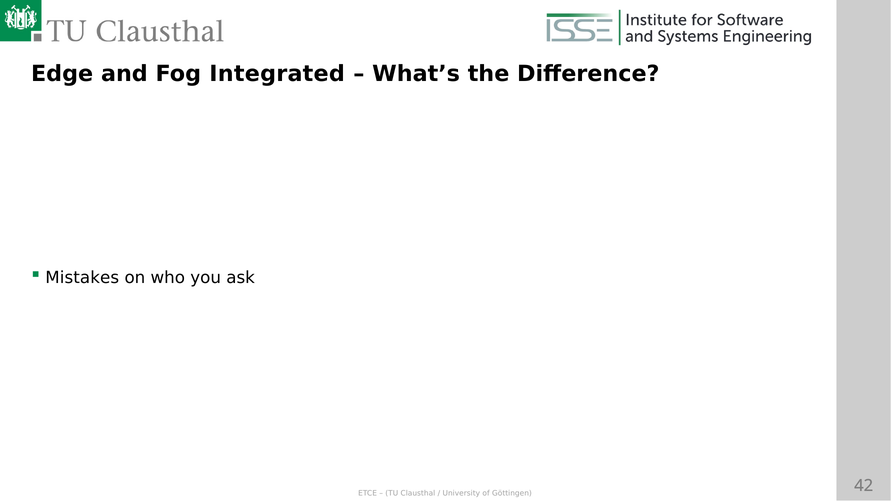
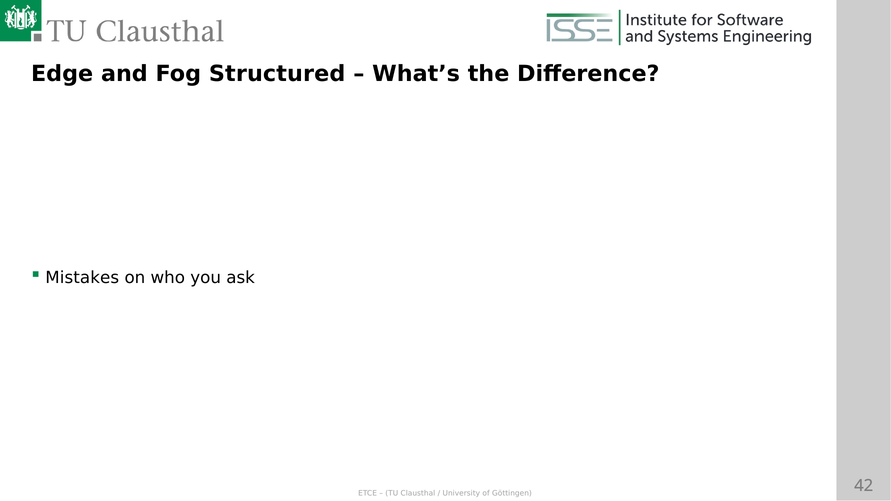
Integrated: Integrated -> Structured
